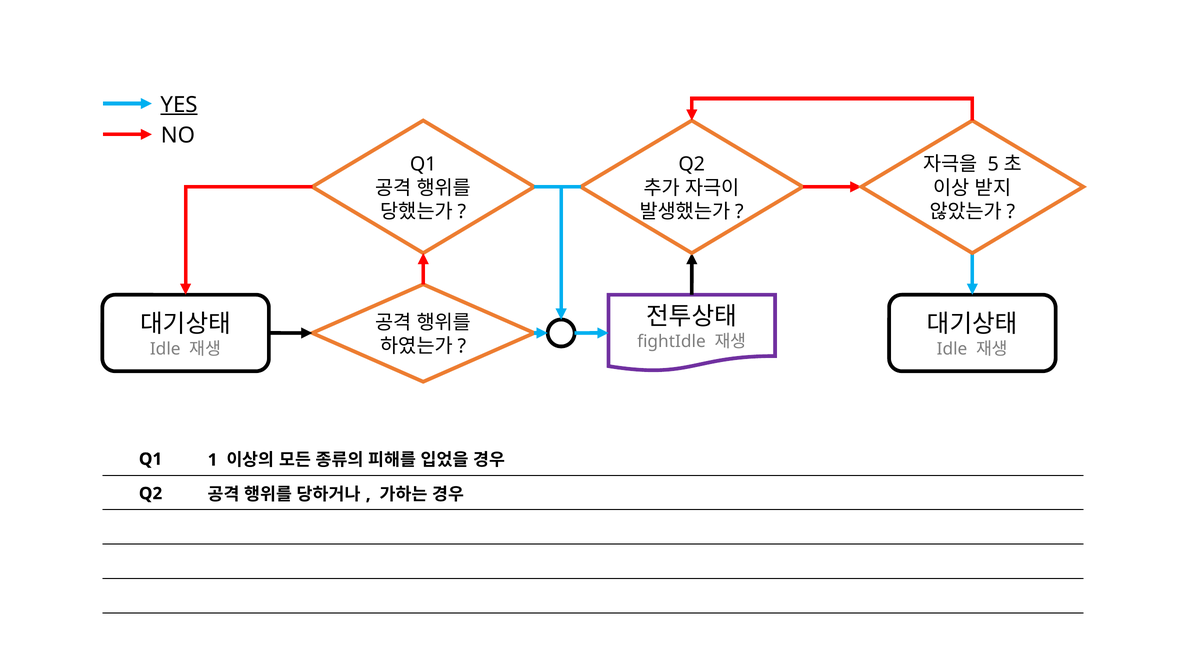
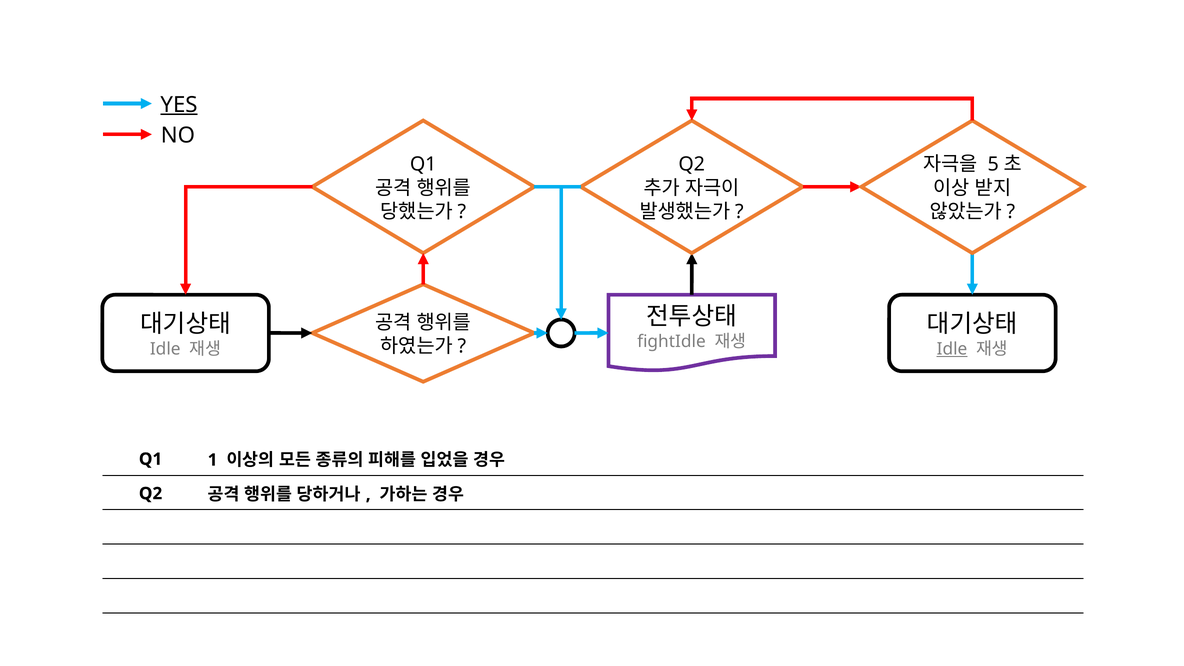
Idle at (952, 349) underline: none -> present
